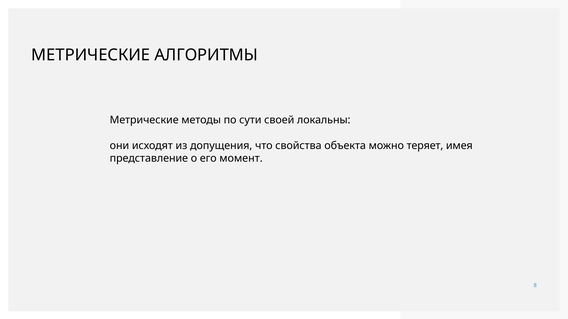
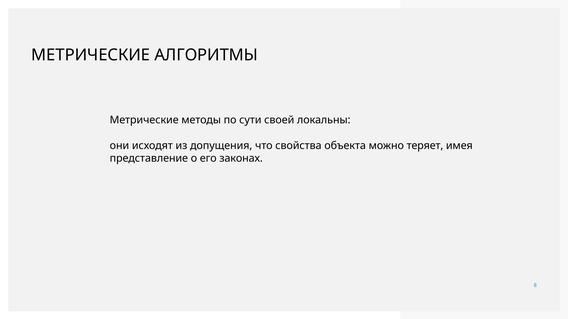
момент: момент -> законах
